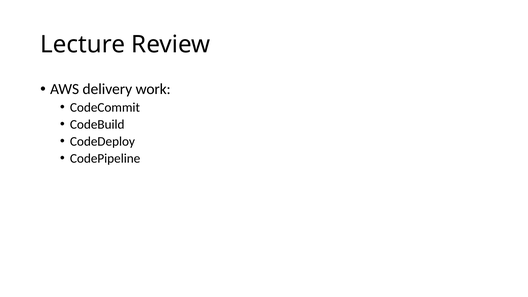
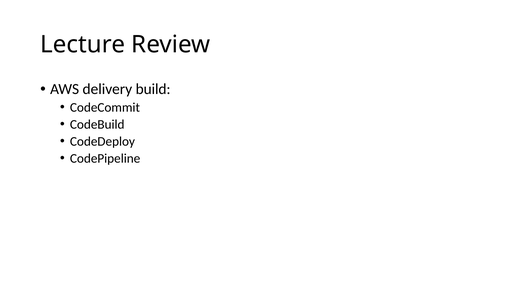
work: work -> build
